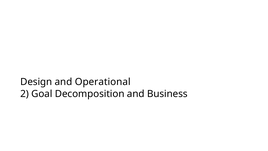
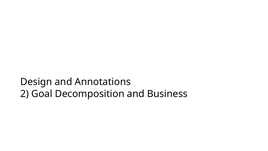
Operational: Operational -> Annotations
